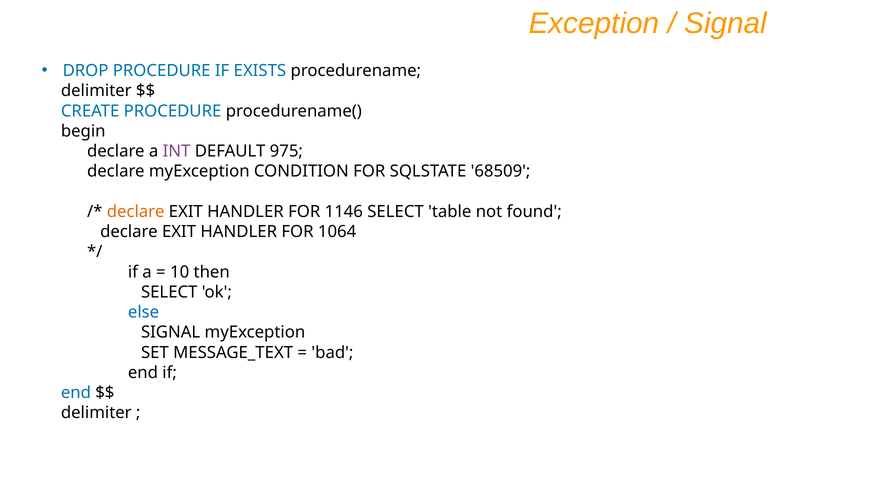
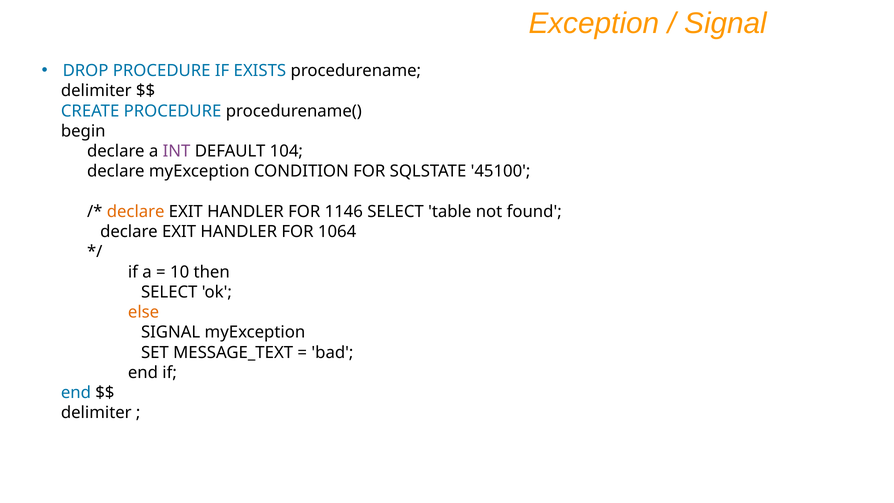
975: 975 -> 104
68509: 68509 -> 45100
else colour: blue -> orange
